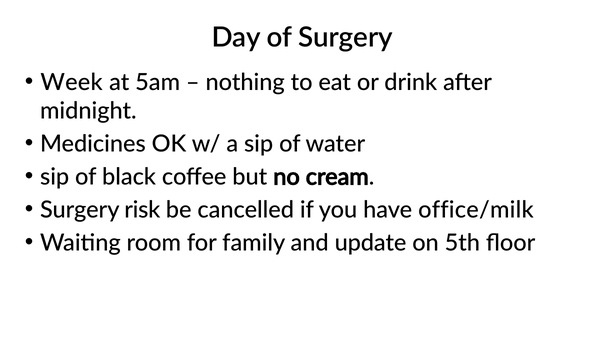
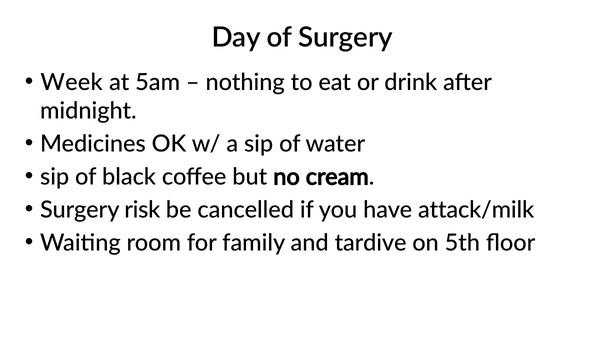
office/milk: office/milk -> attack/milk
update: update -> tardive
